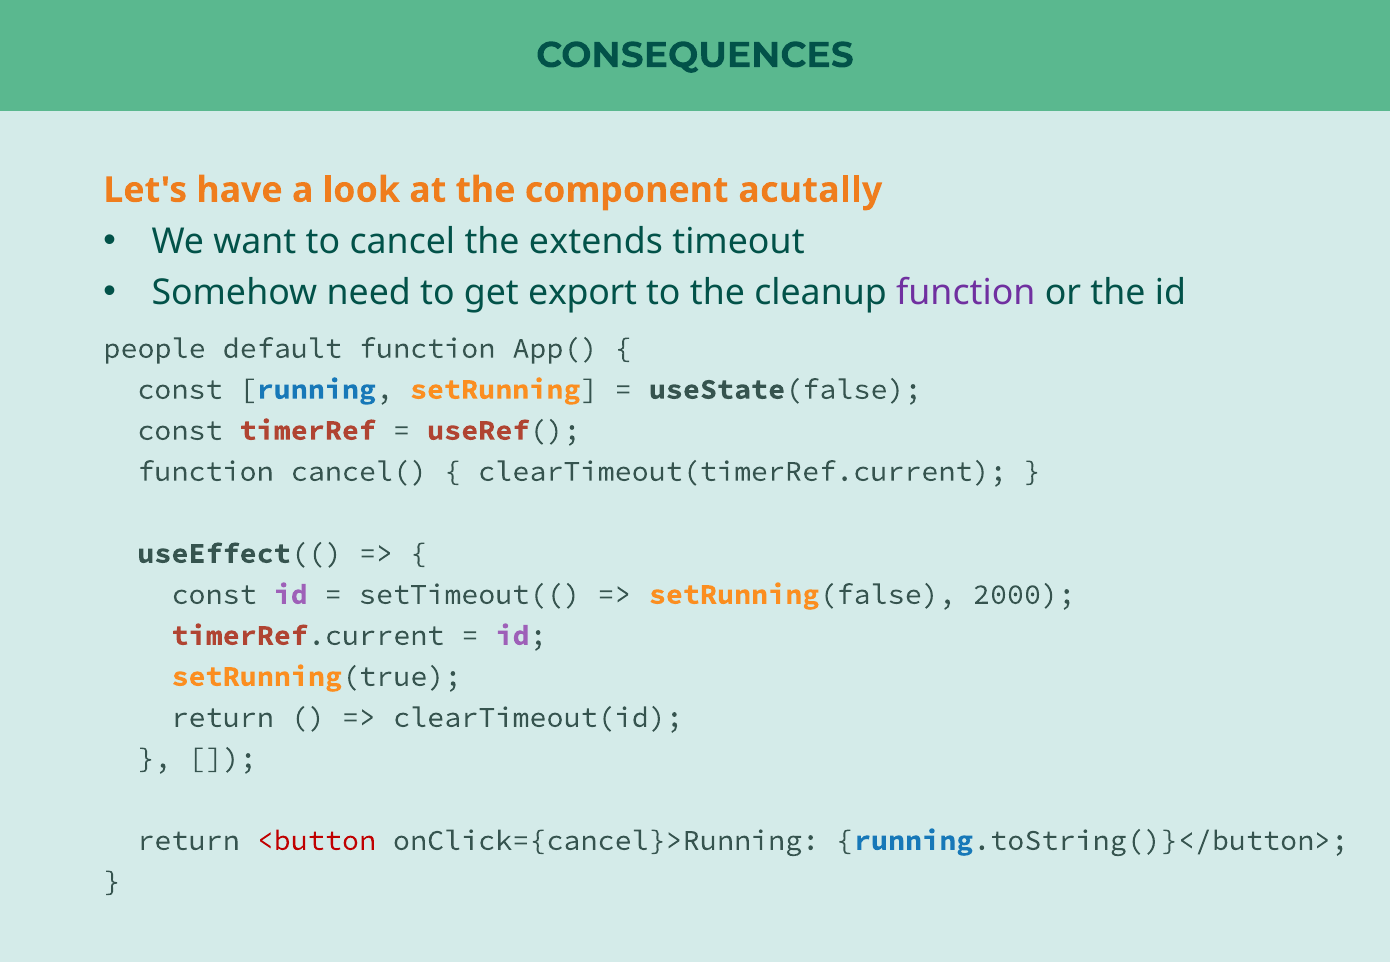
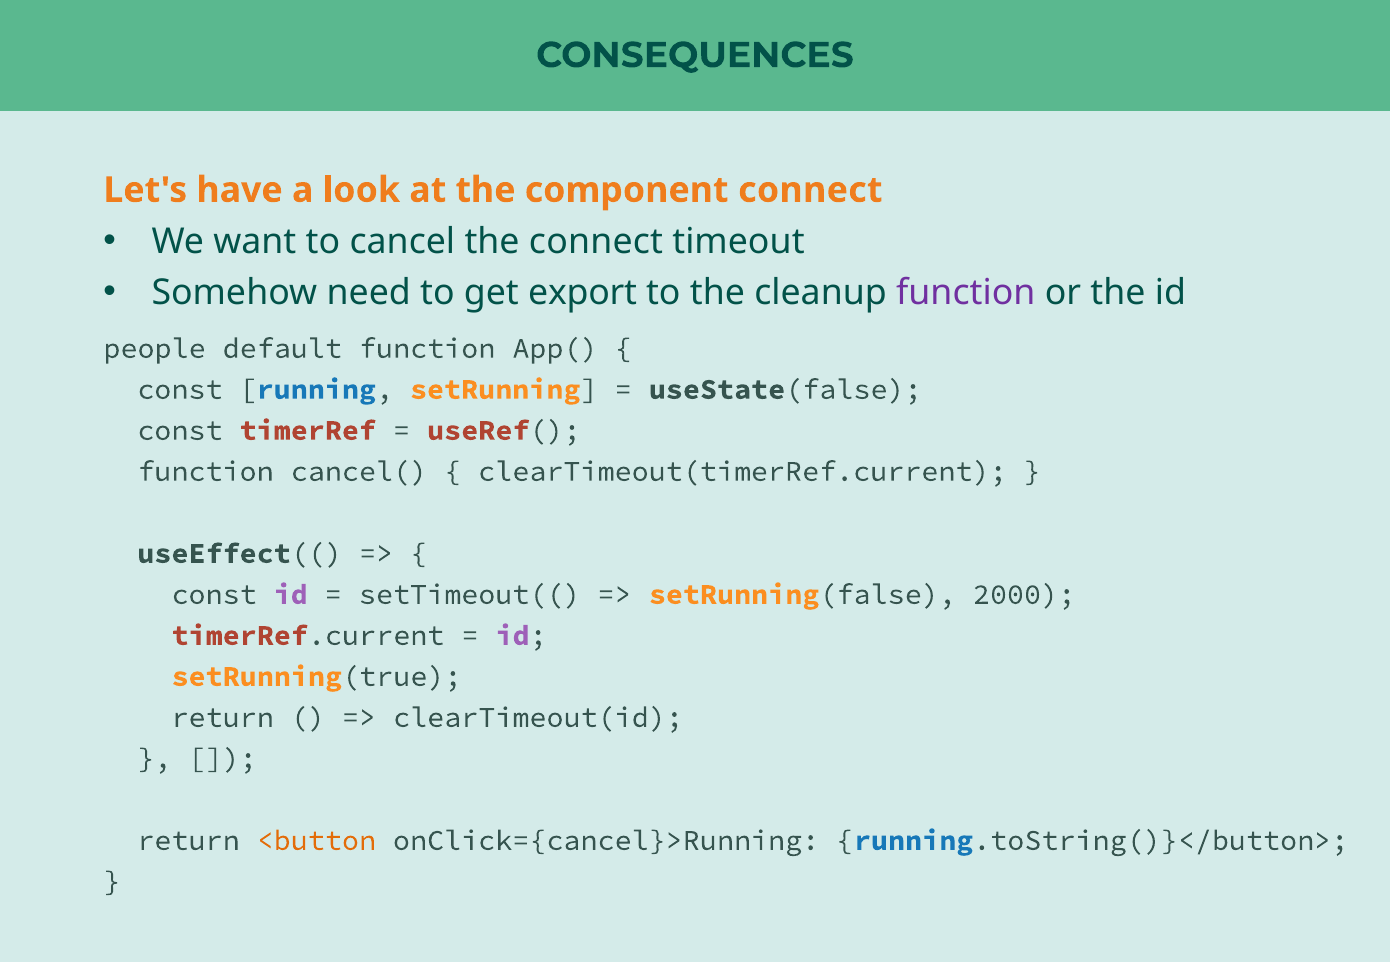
component acutally: acutally -> connect
the extends: extends -> connect
<button colour: red -> orange
